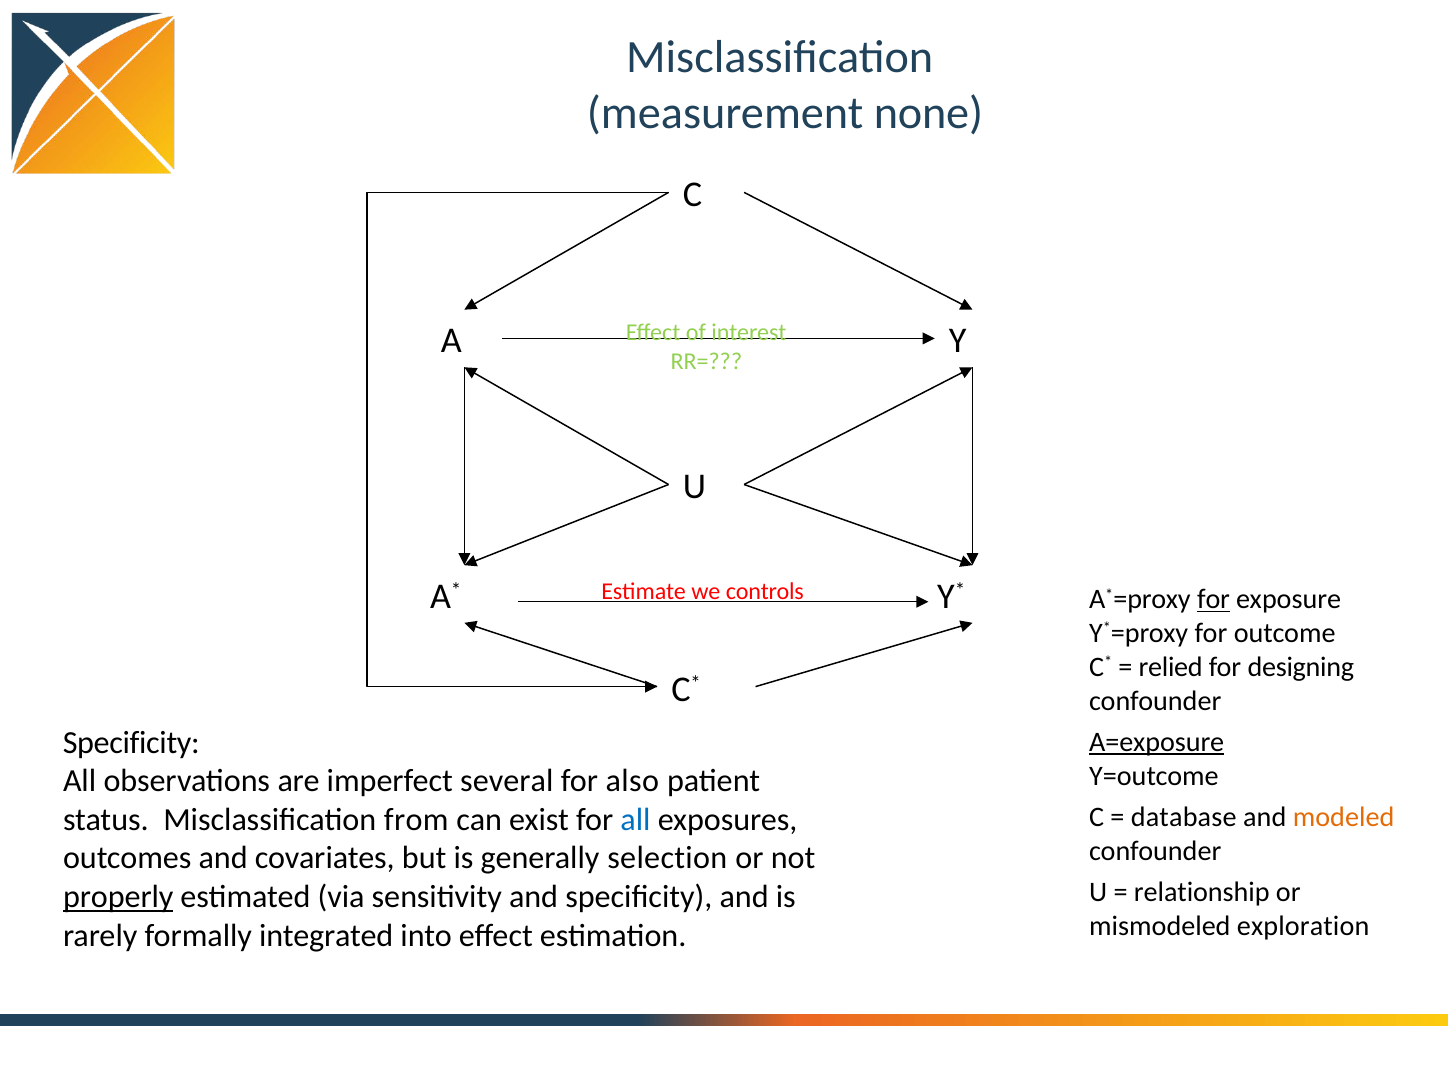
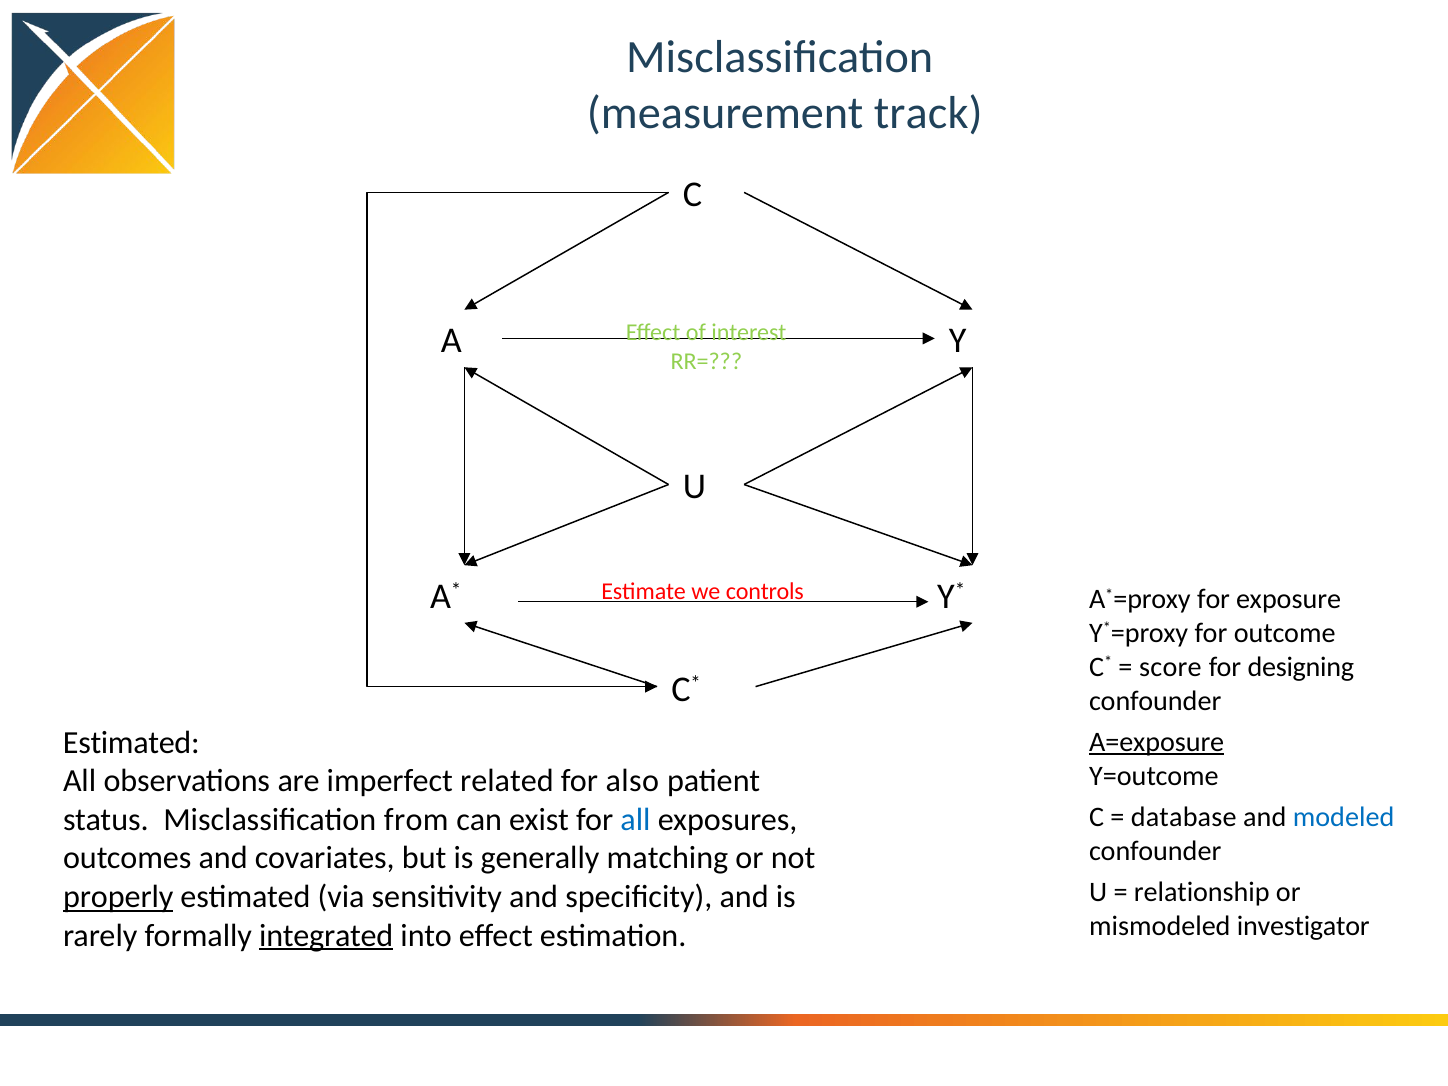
none: none -> track
for at (1214, 599) underline: present -> none
relied: relied -> score
Specificity at (131, 743): Specificity -> Estimated
several: several -> related
modeled colour: orange -> blue
selection: selection -> matching
exploration: exploration -> investigator
integrated underline: none -> present
